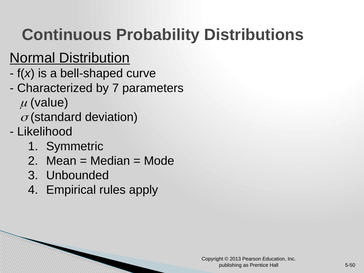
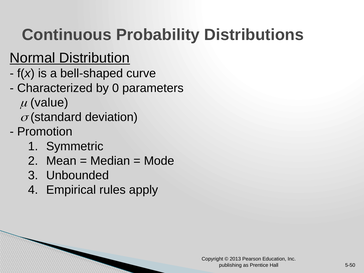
7: 7 -> 0
Likelihood: Likelihood -> Promotion
